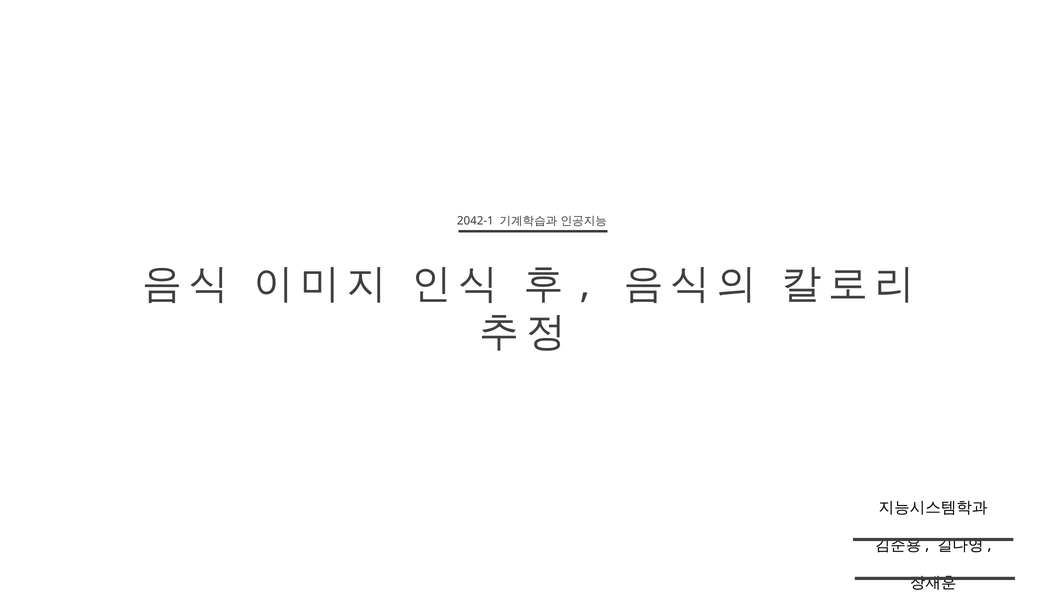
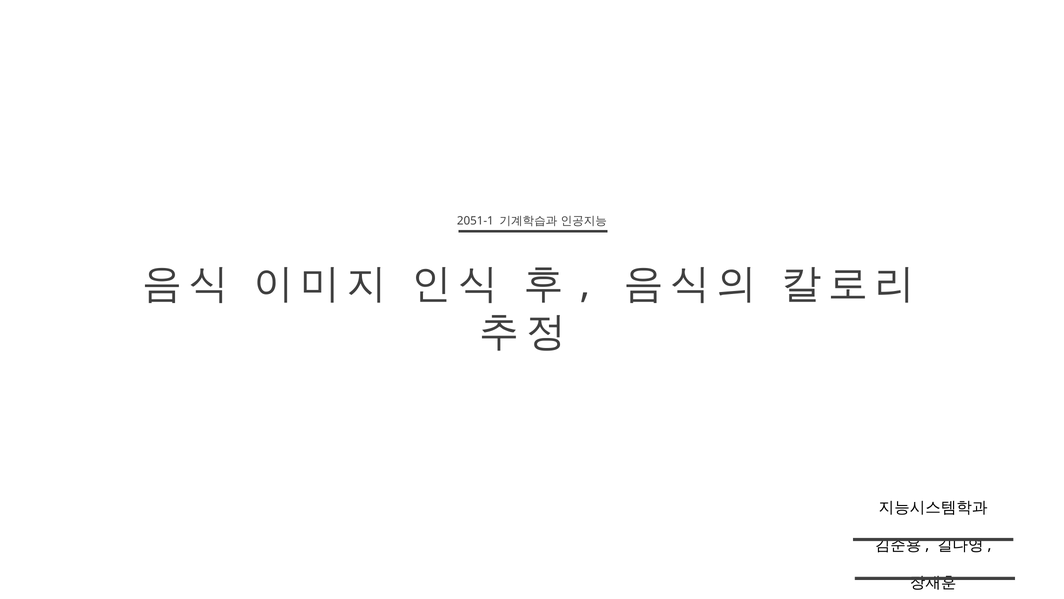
2042-1: 2042-1 -> 2051-1
